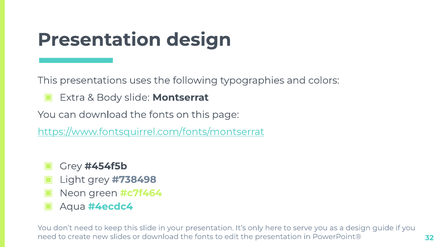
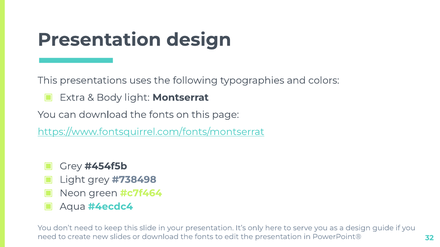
Body slide: slide -> light
